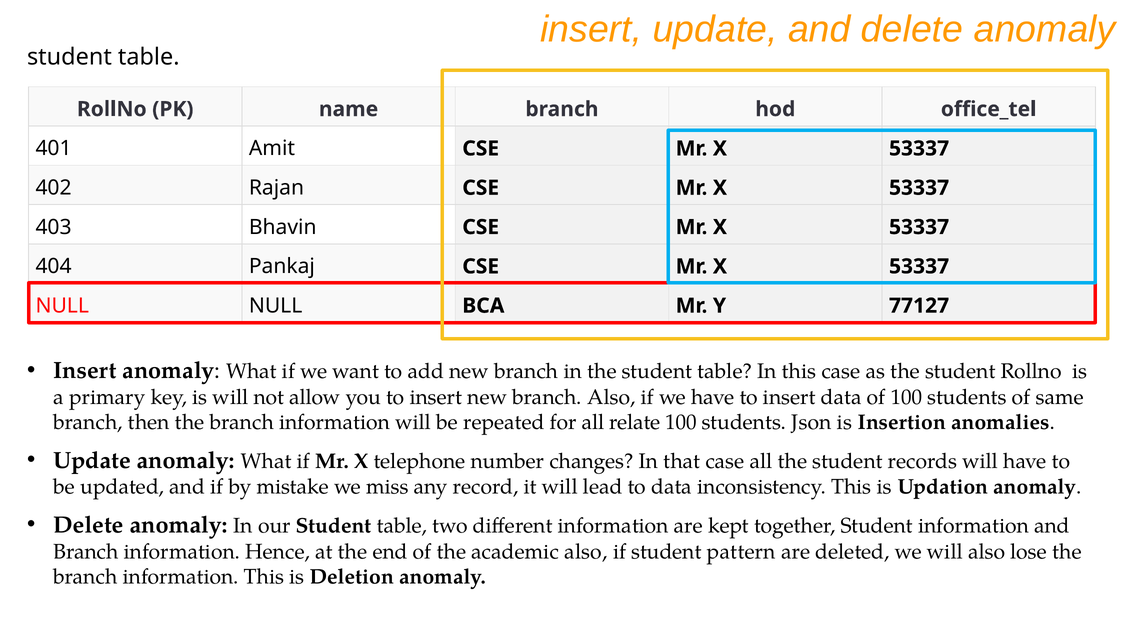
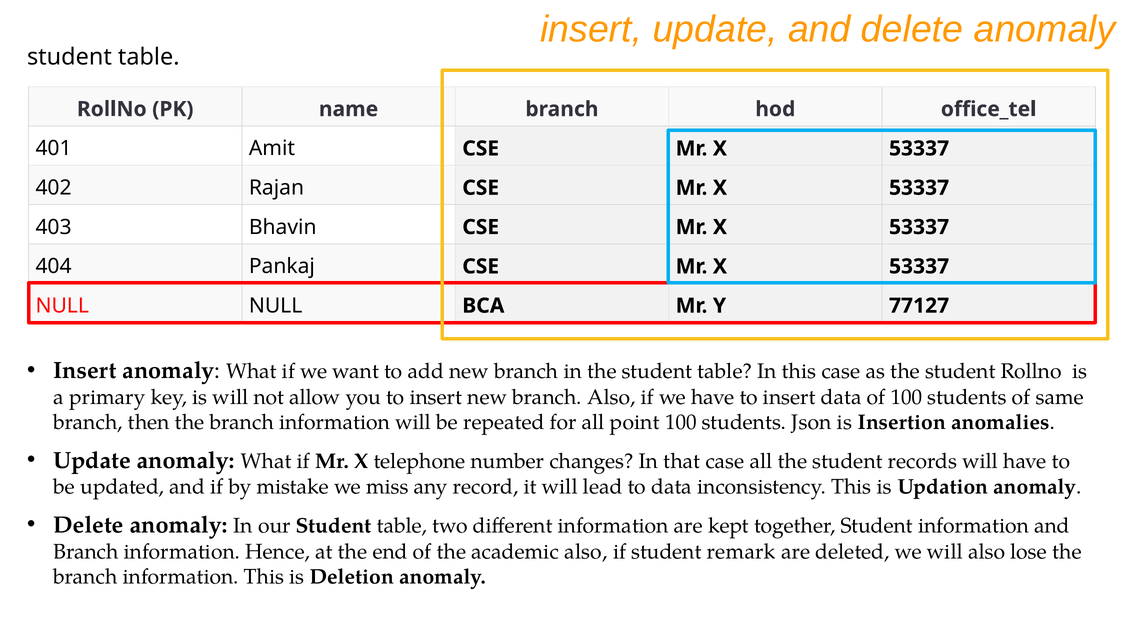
relate: relate -> point
pattern: pattern -> remark
